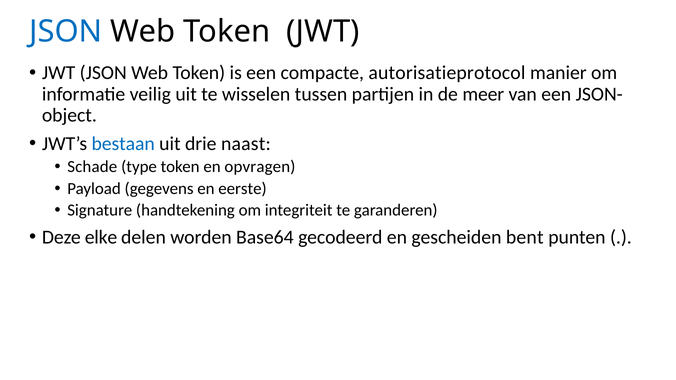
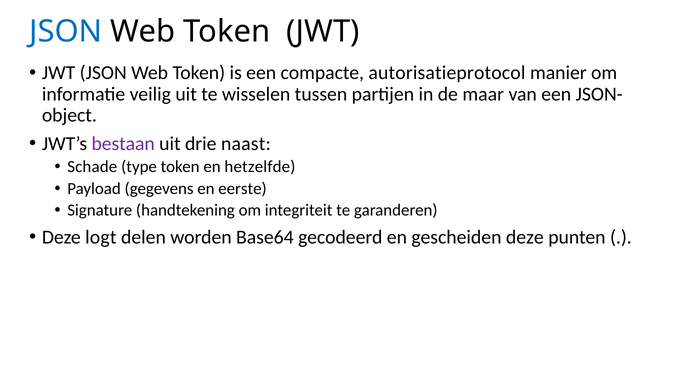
meer: meer -> maar
bestaan colour: blue -> purple
opvragen: opvragen -> hetzelfde
elke: elke -> logt
gescheiden bent: bent -> deze
